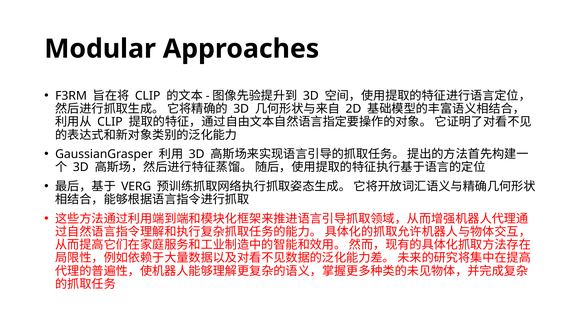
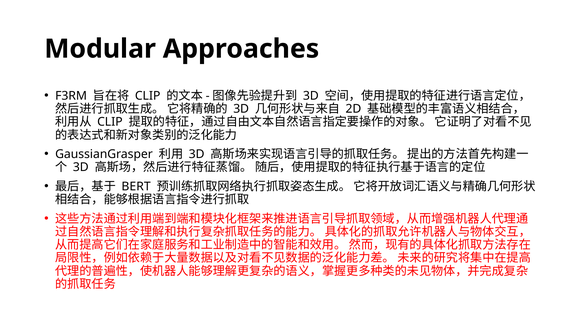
VERG: VERG -> BERT
